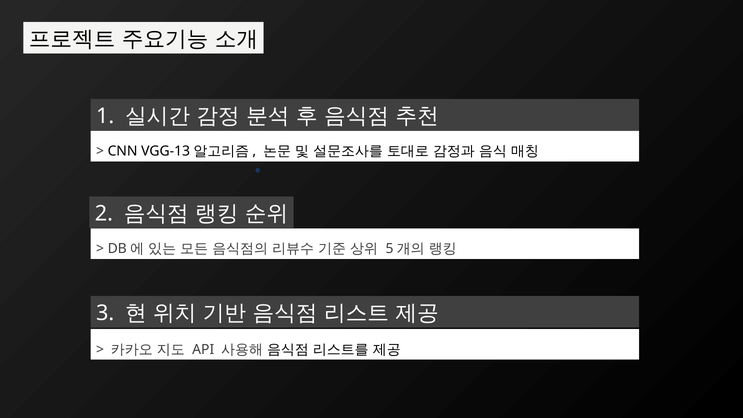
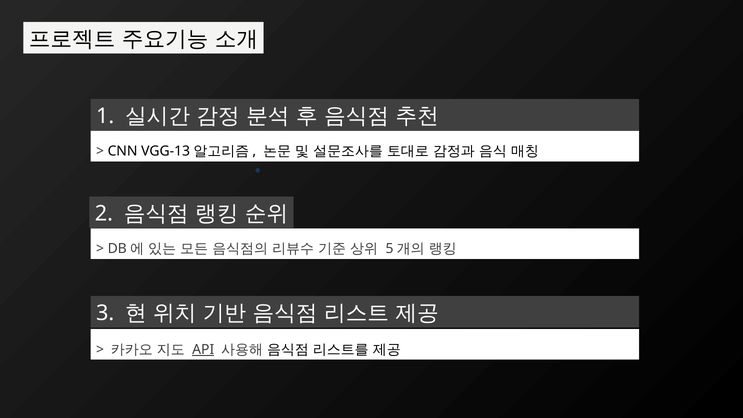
API underline: none -> present
